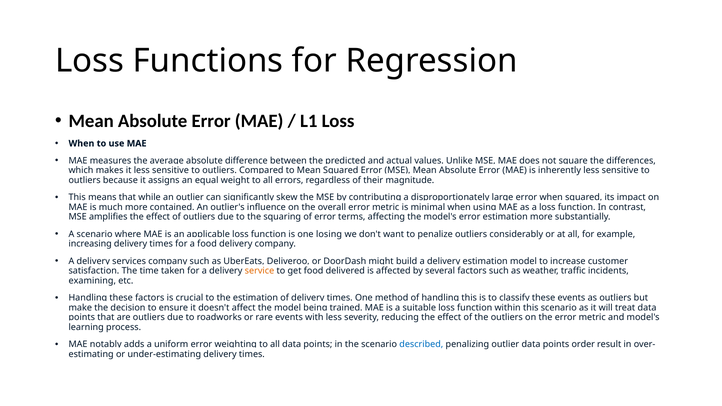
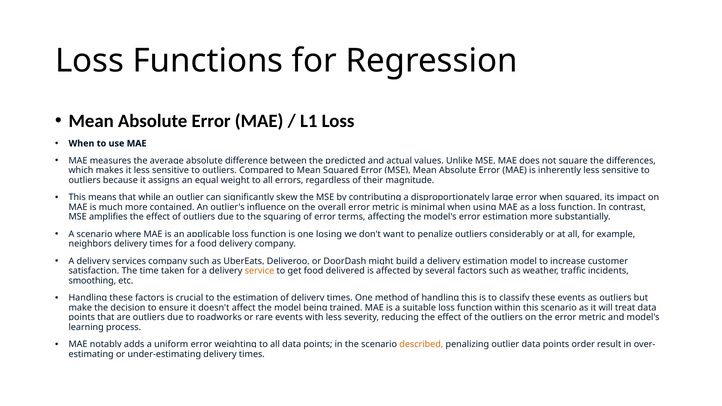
increasing: increasing -> neighbors
examining: examining -> smoothing
described colour: blue -> orange
